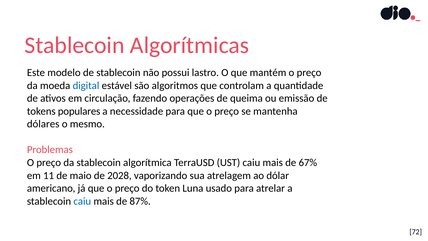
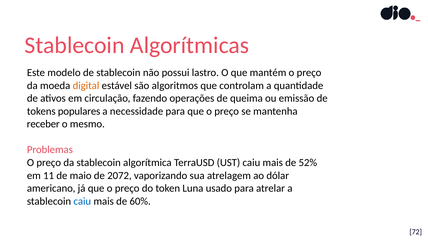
digital colour: blue -> orange
dólares: dólares -> receber
67%: 67% -> 52%
2028: 2028 -> 2072
87%: 87% -> 60%
